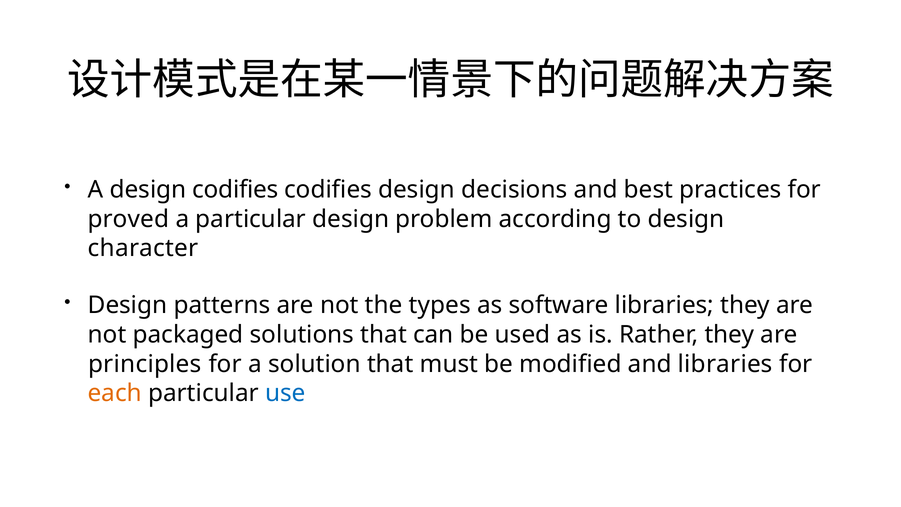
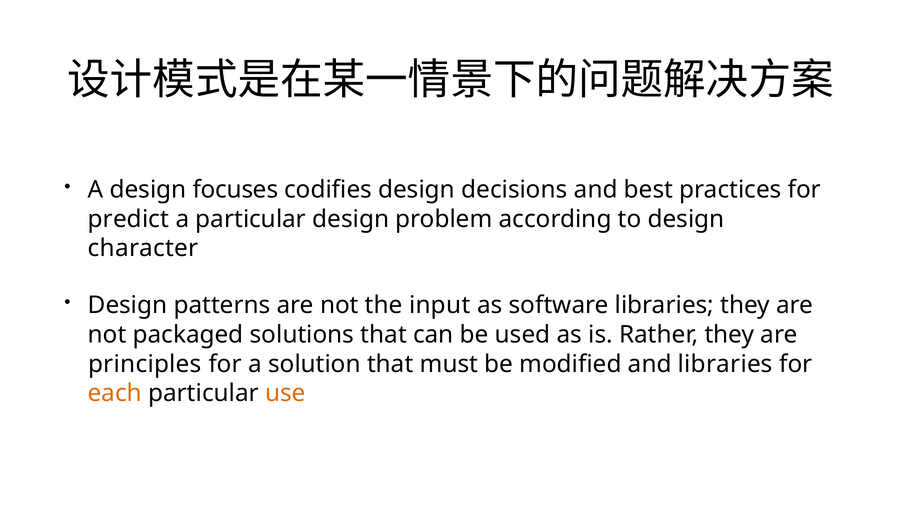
design codifies: codifies -> focuses
proved: proved -> predict
types: types -> input
use colour: blue -> orange
